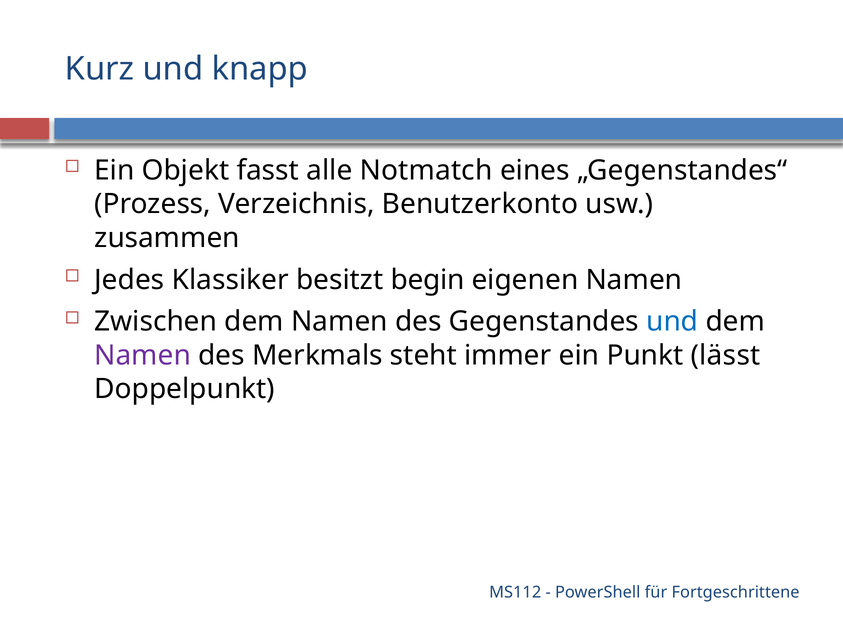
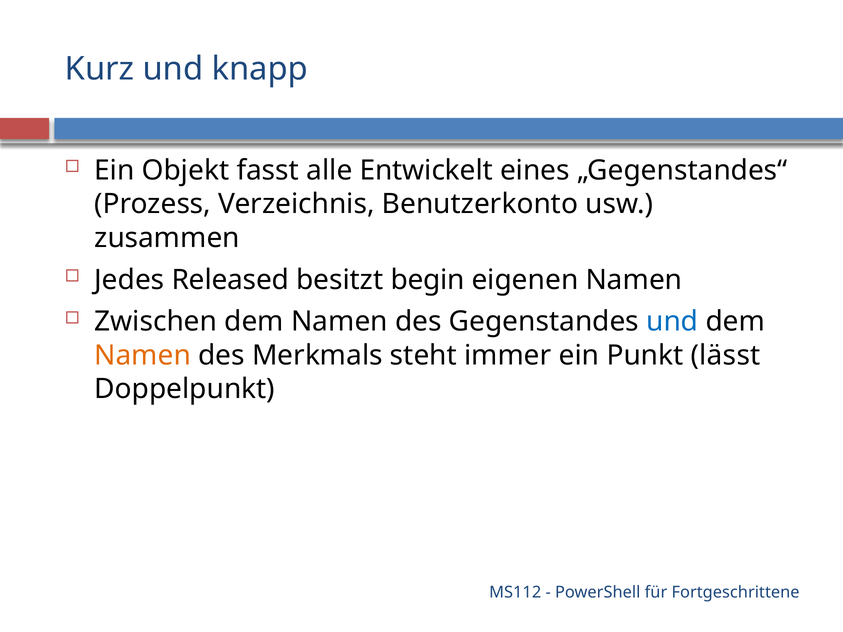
Notmatch: Notmatch -> Entwickelt
Klassiker: Klassiker -> Released
Namen at (143, 356) colour: purple -> orange
